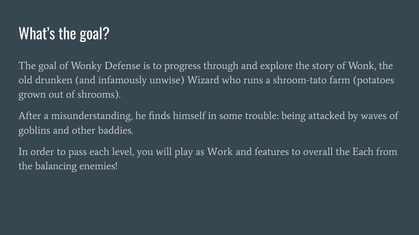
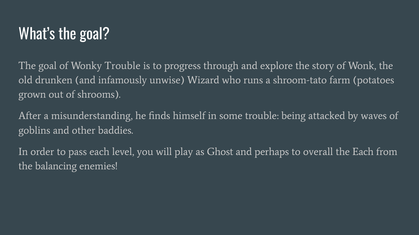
Wonky Defense: Defense -> Trouble
Work: Work -> Ghost
features: features -> perhaps
